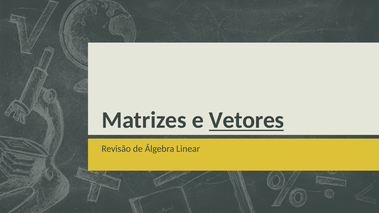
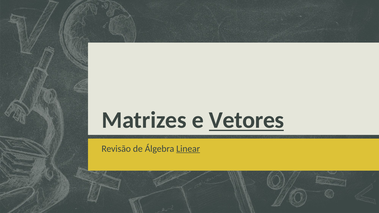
Linear underline: none -> present
